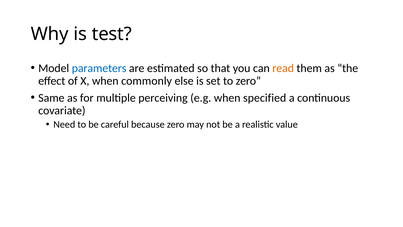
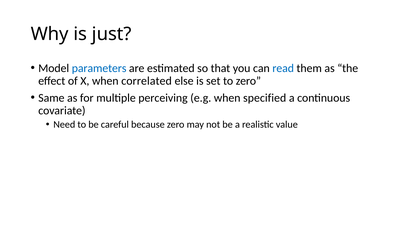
test: test -> just
read colour: orange -> blue
commonly: commonly -> correlated
